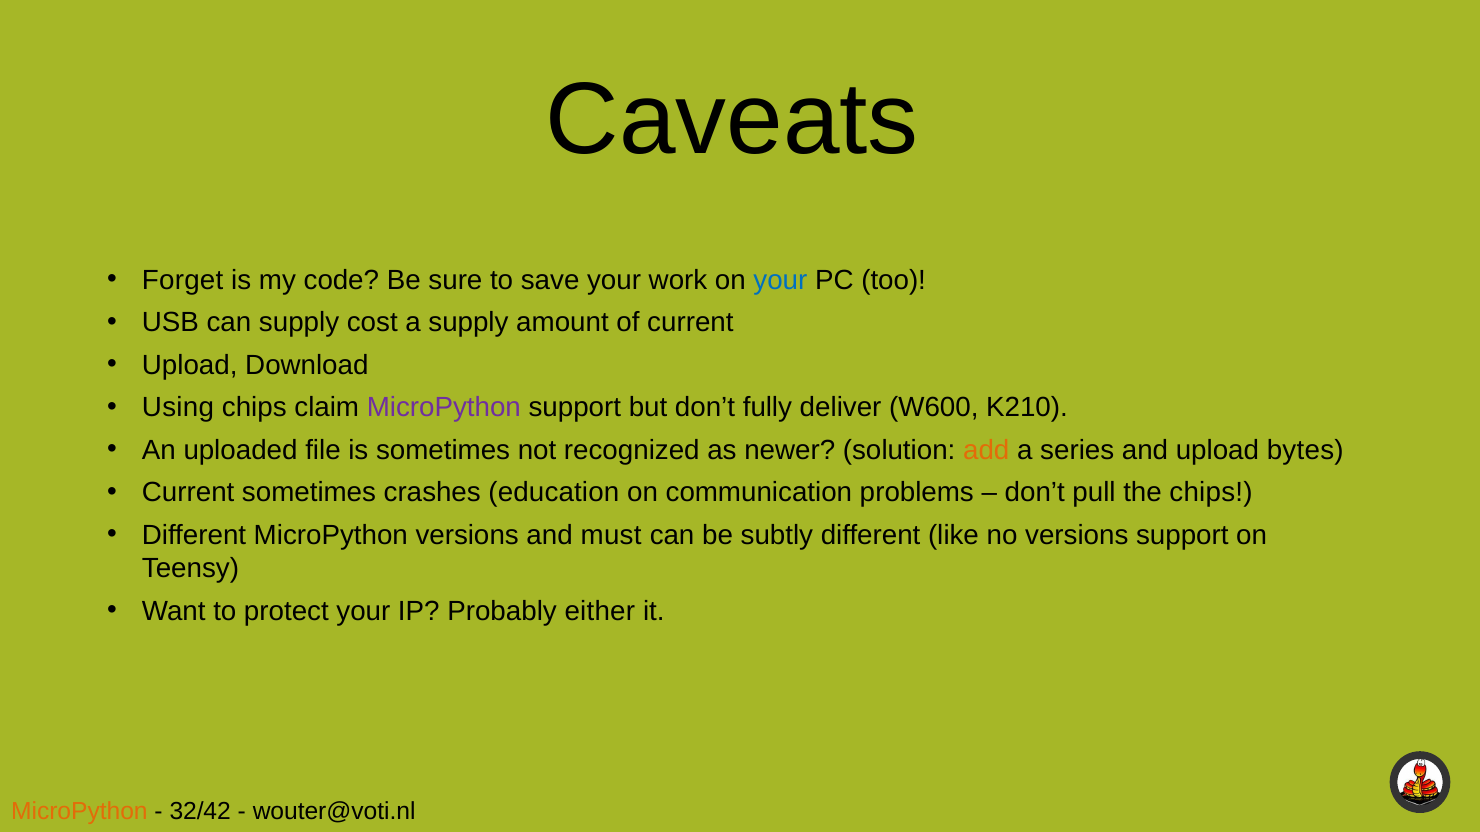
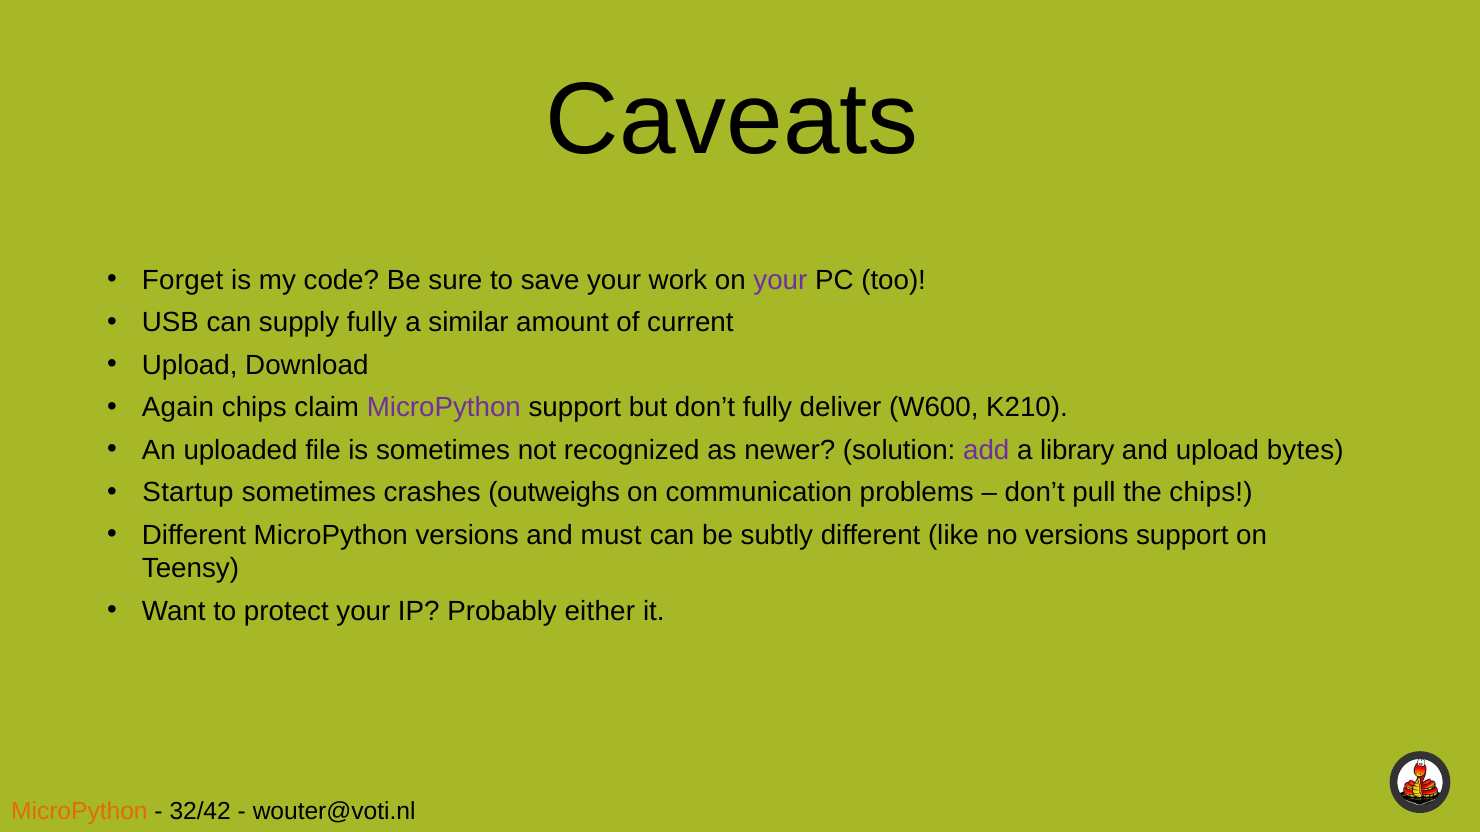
your at (780, 280) colour: blue -> purple
supply cost: cost -> fully
a supply: supply -> similar
Using: Using -> Again
add colour: orange -> purple
series: series -> library
Current at (188, 493): Current -> Startup
education: education -> outweighs
